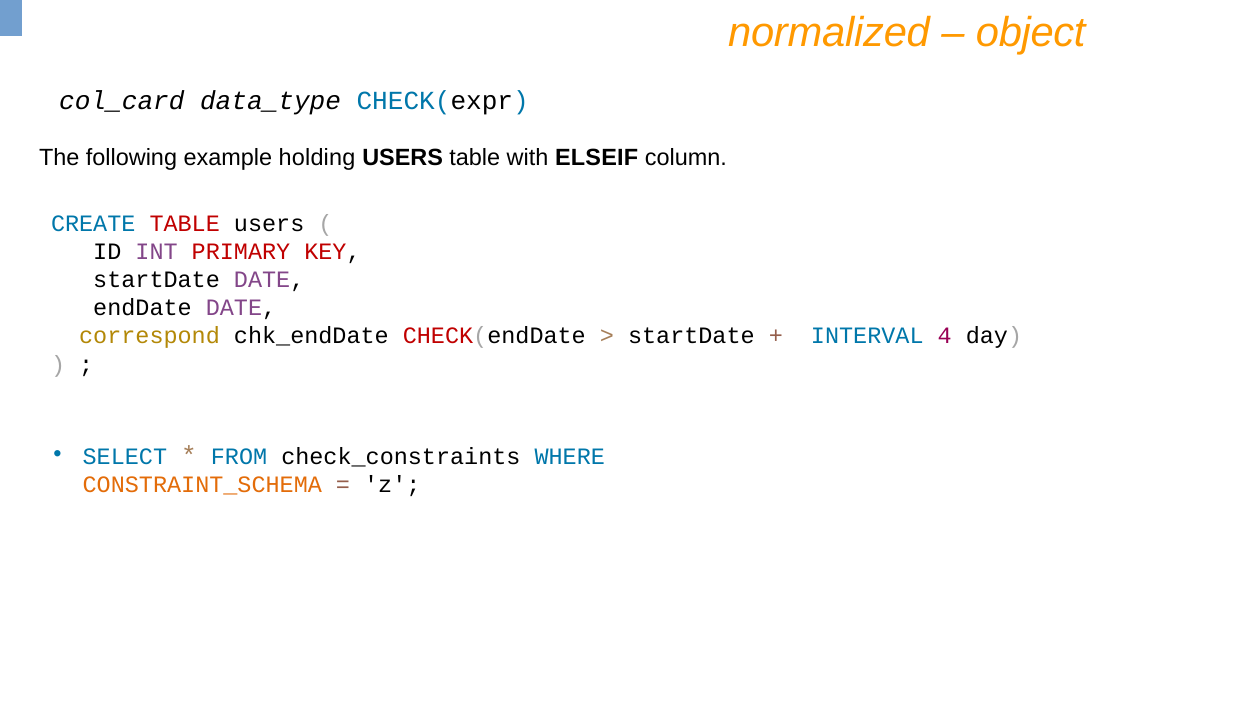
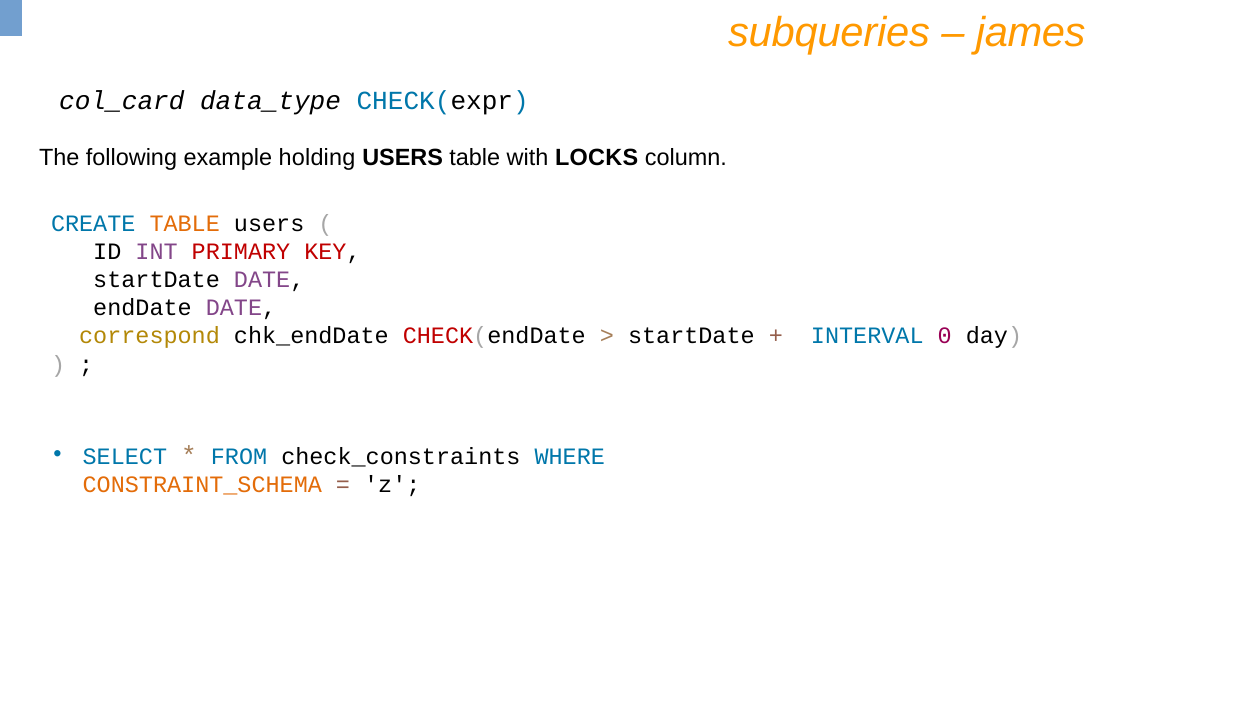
normalized: normalized -> subqueries
object: object -> james
ELSEIF: ELSEIF -> LOCKS
TABLE at (185, 223) colour: red -> orange
4: 4 -> 0
